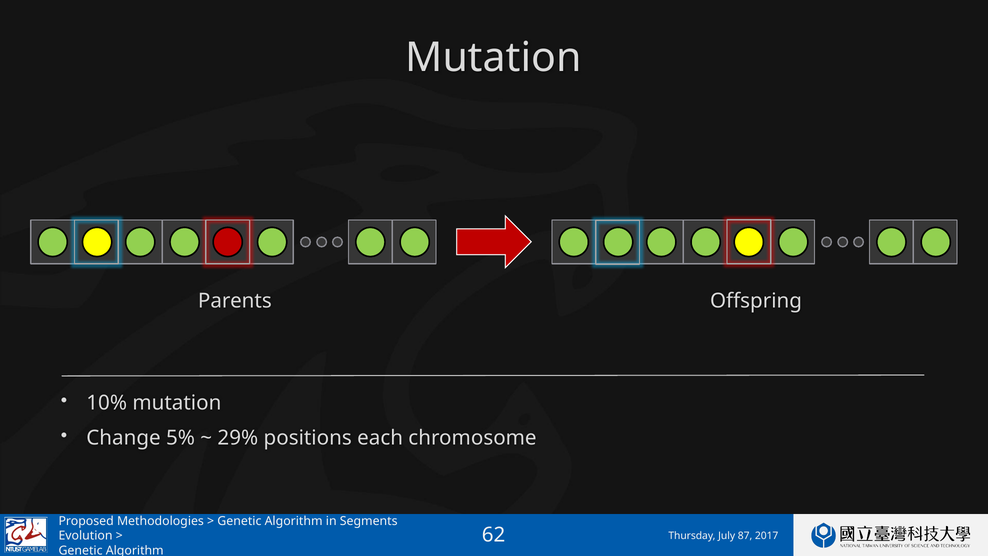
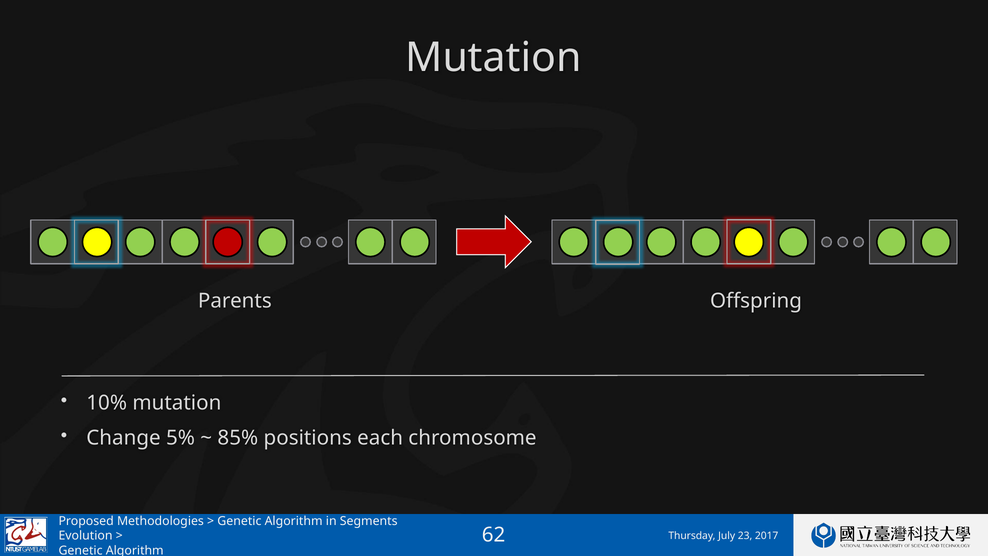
29%: 29% -> 85%
87: 87 -> 23
